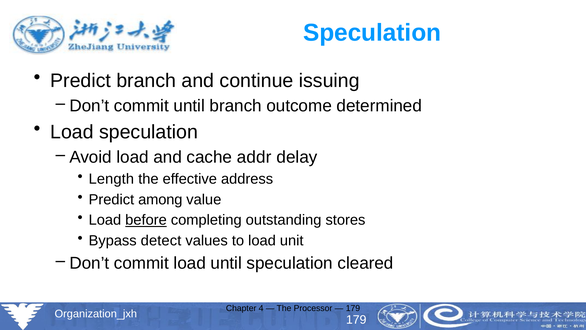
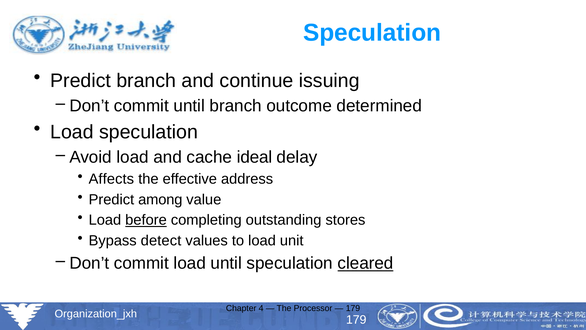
addr: addr -> ideal
Length: Length -> Affects
cleared underline: none -> present
